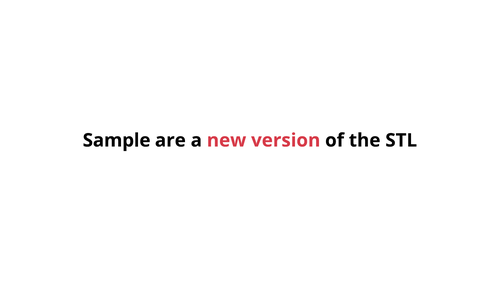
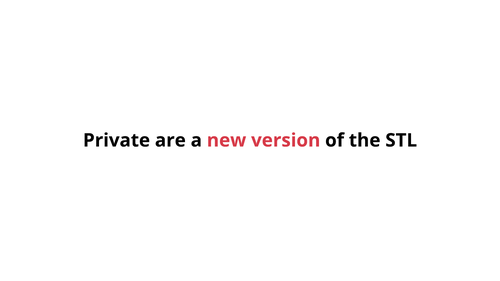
Sample: Sample -> Private
